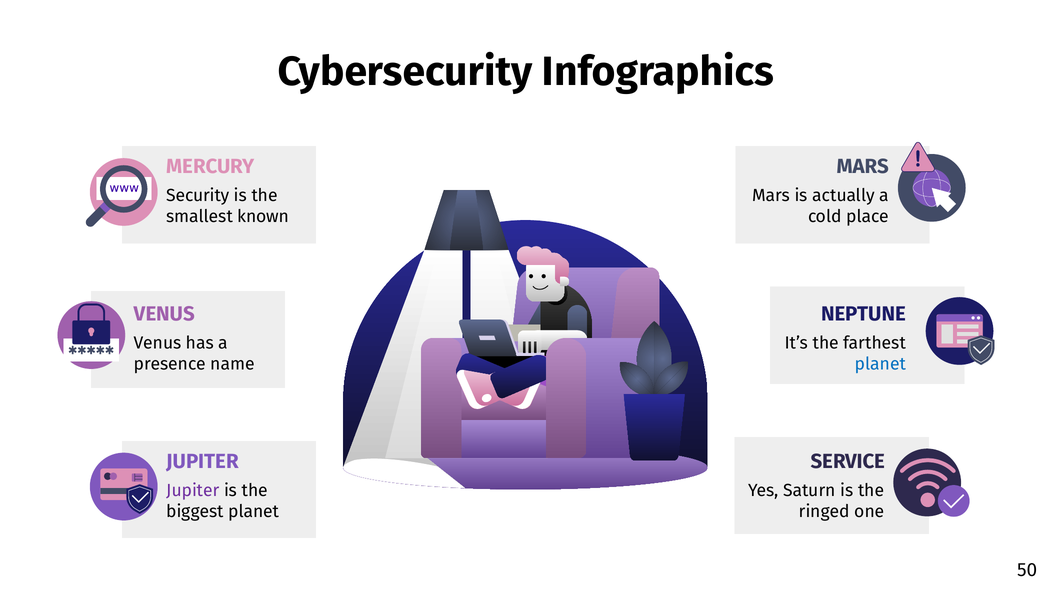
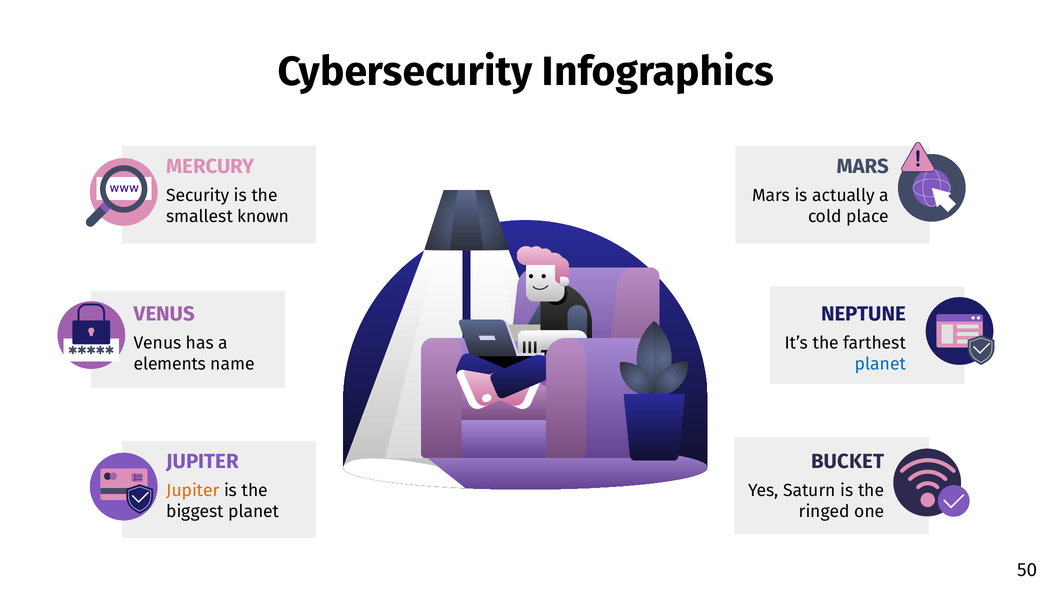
presence: presence -> elements
SERVICE: SERVICE -> BUCKET
Jupiter at (193, 490) colour: purple -> orange
